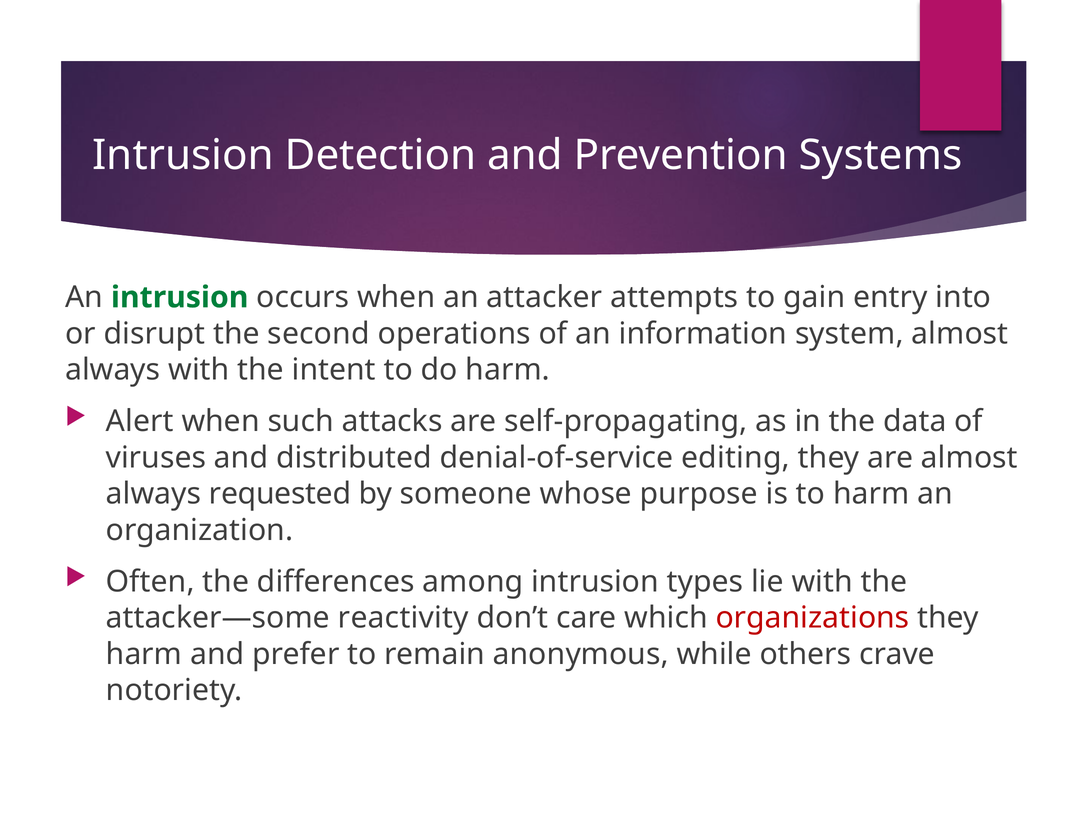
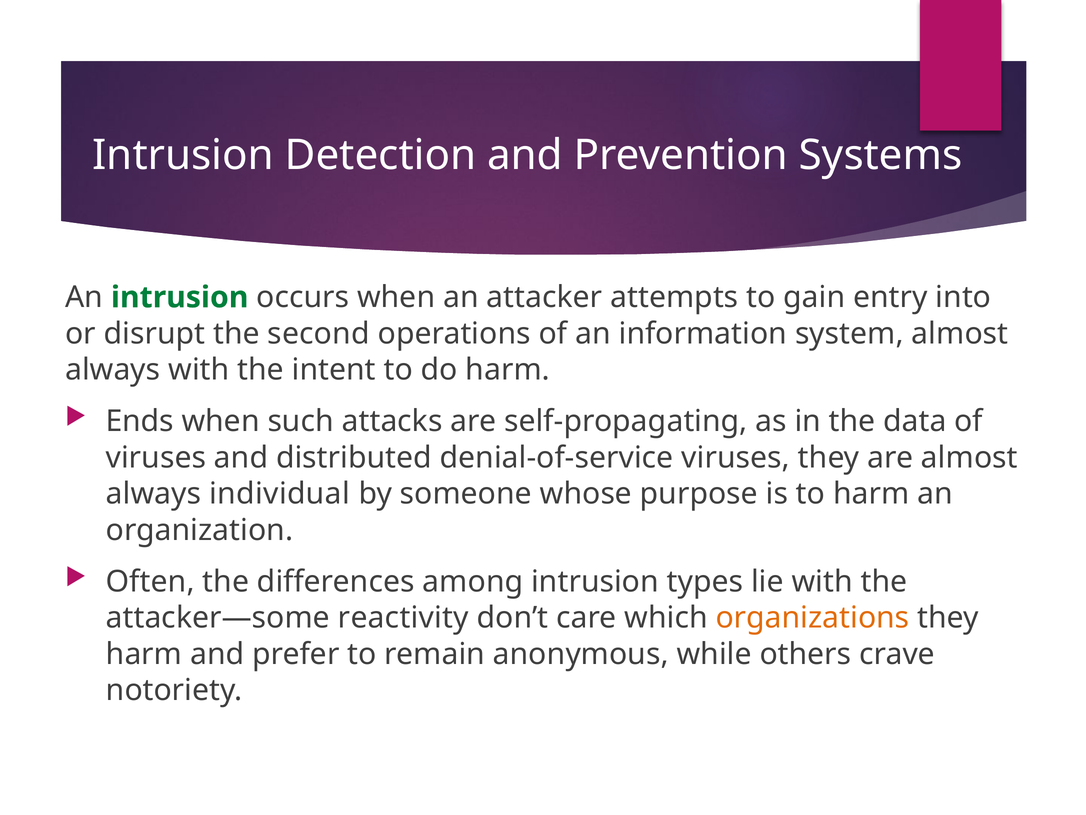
Alert: Alert -> Ends
denial-of-service editing: editing -> viruses
requested: requested -> individual
organizations colour: red -> orange
